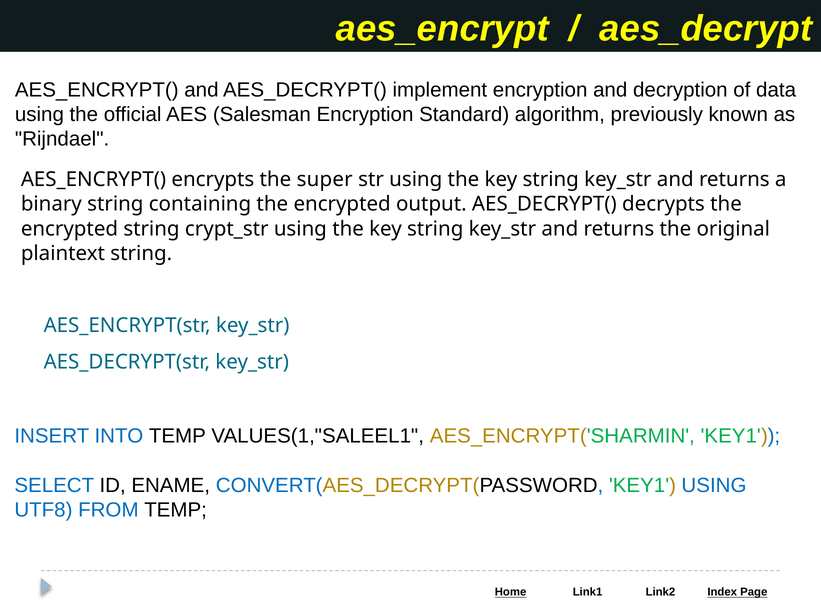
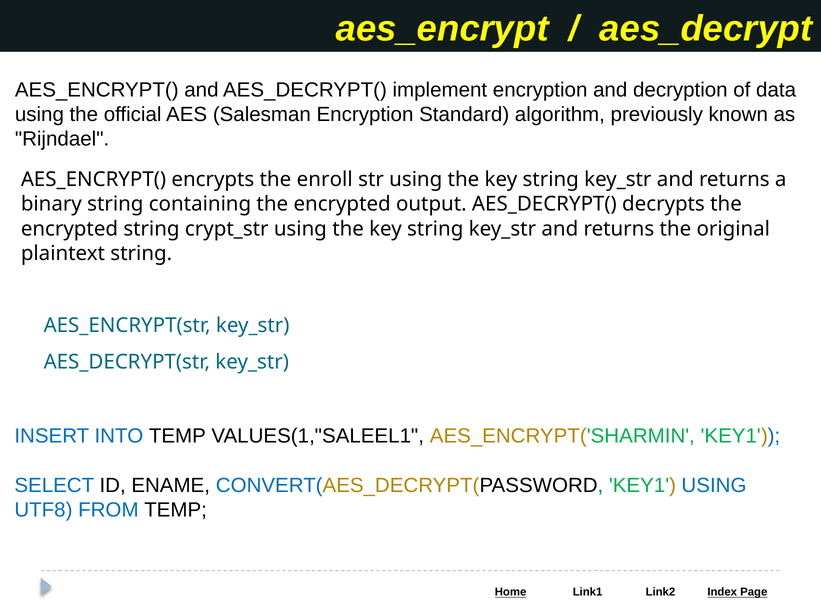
super: super -> enroll
